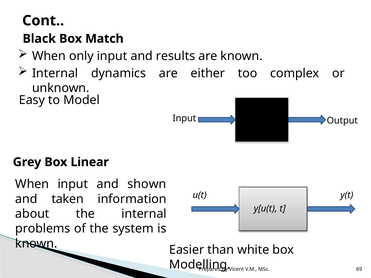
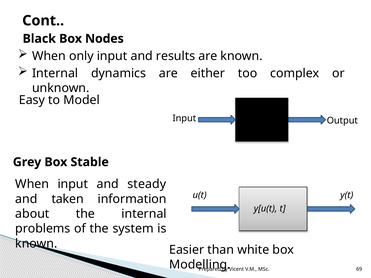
Match: Match -> Nodes
Linear: Linear -> Stable
shown: shown -> steady
